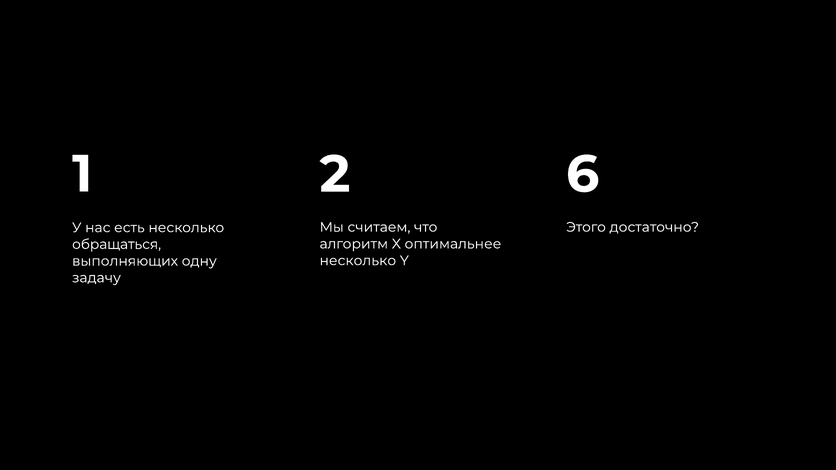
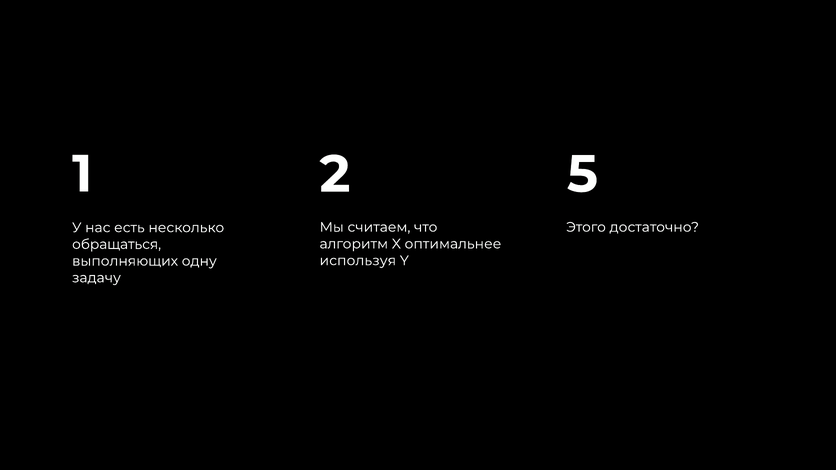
6: 6 -> 5
несколько at (358, 261): несколько -> используя
